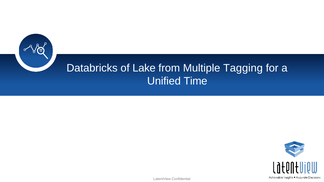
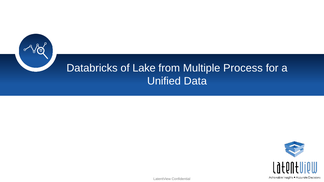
Tagging: Tagging -> Process
Time: Time -> Data
